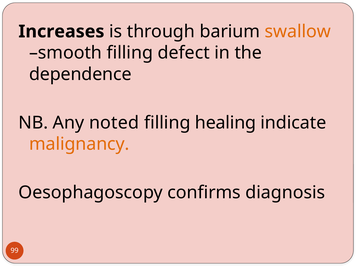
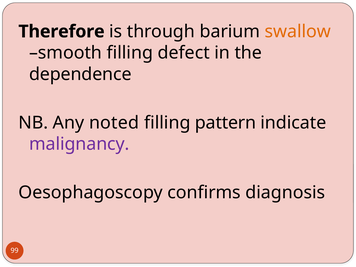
Increases: Increases -> Therefore
healing: healing -> pattern
malignancy colour: orange -> purple
